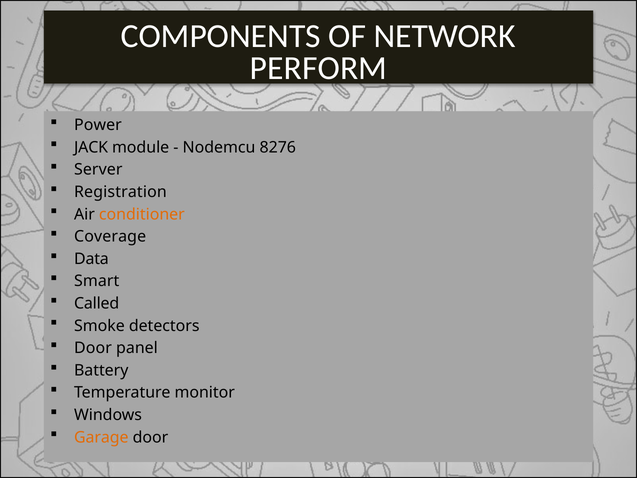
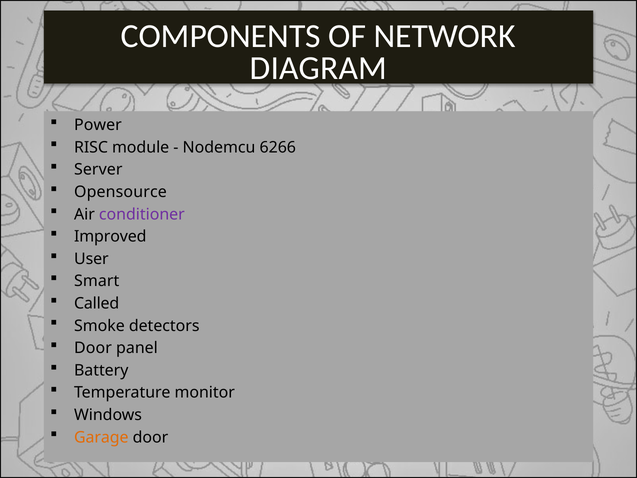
PERFORM: PERFORM -> DIAGRAM
JACK: JACK -> RISC
8276: 8276 -> 6266
Registration: Registration -> Opensource
conditioner colour: orange -> purple
Coverage: Coverage -> Improved
Data: Data -> User
